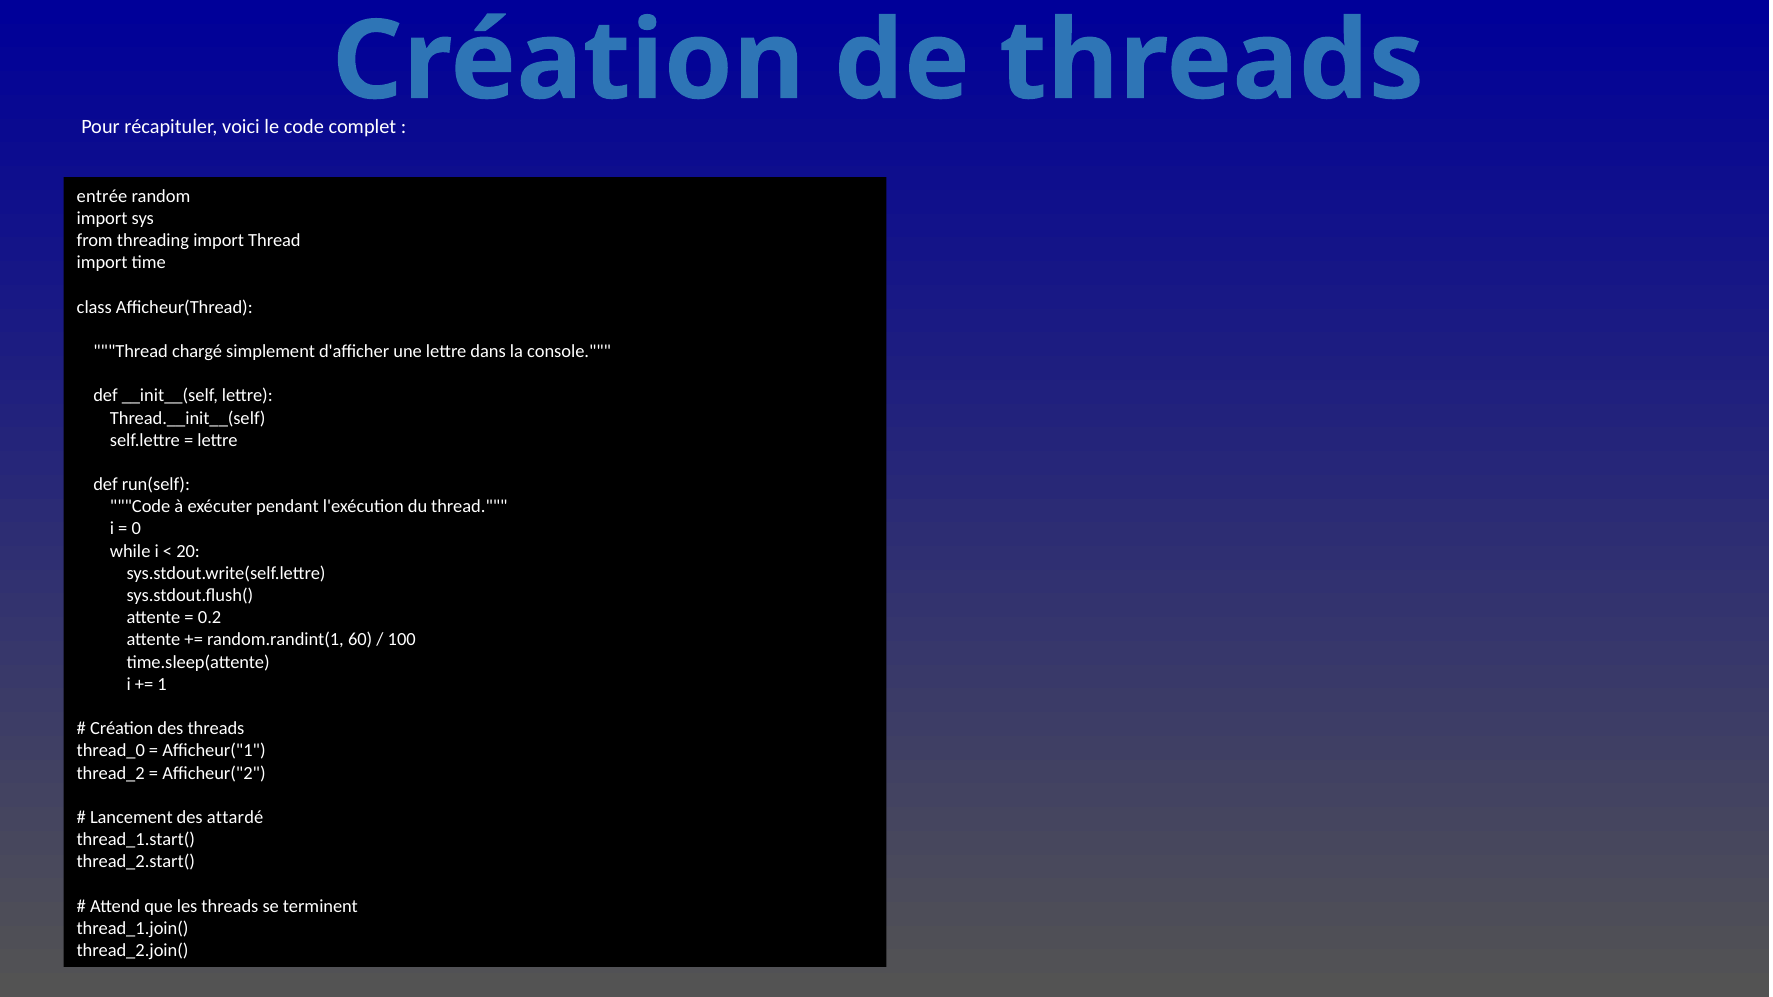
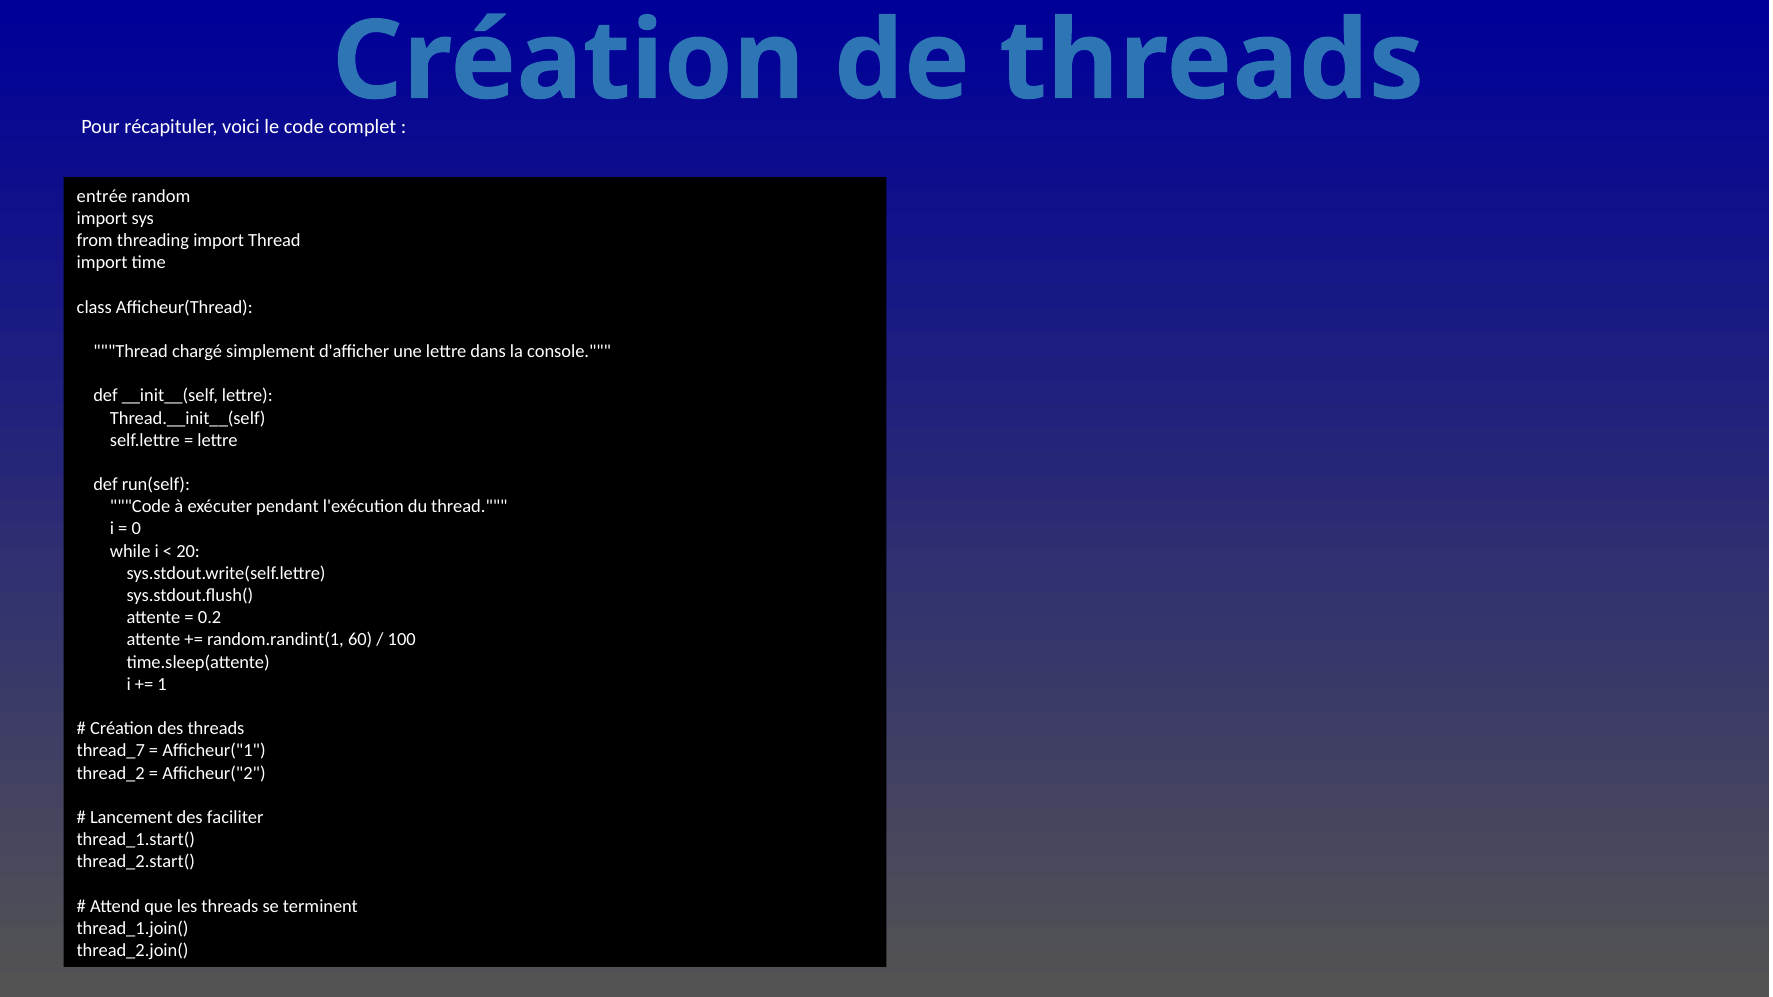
thread_0: thread_0 -> thread_7
attardé: attardé -> faciliter
